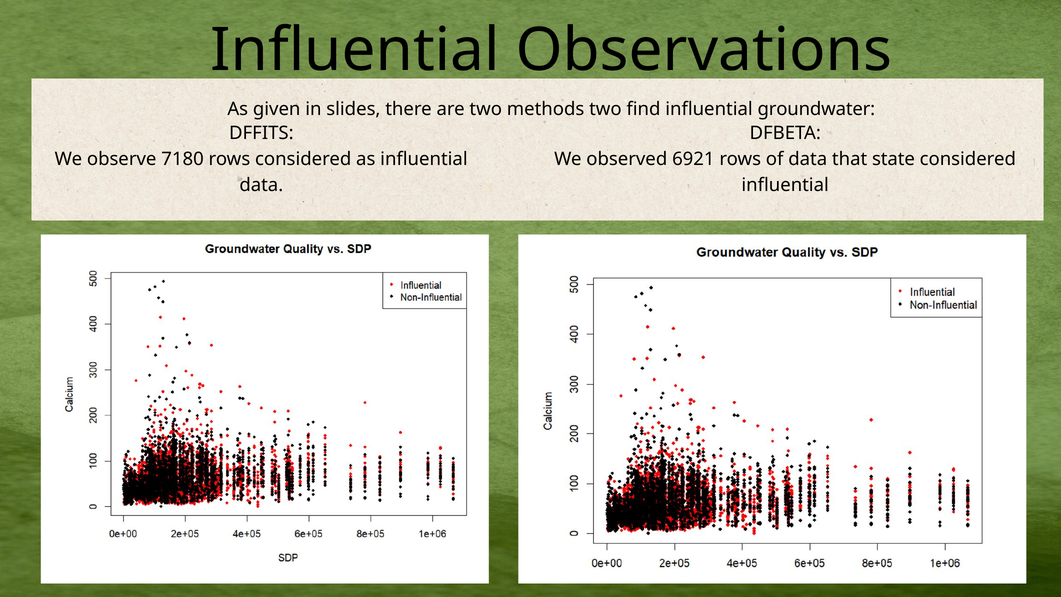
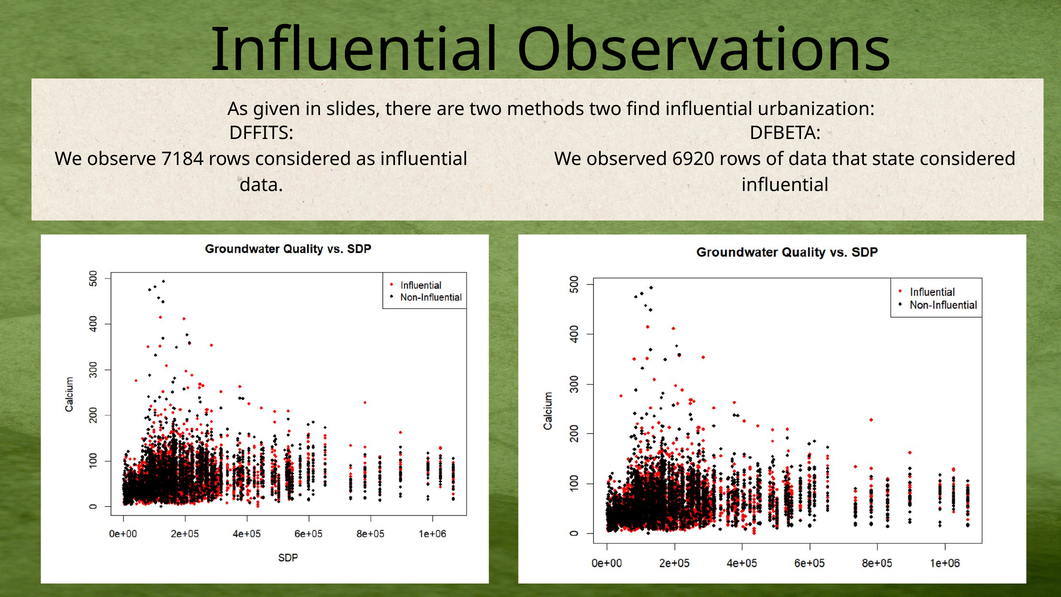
groundwater: groundwater -> urbanization
7180: 7180 -> 7184
6921: 6921 -> 6920
